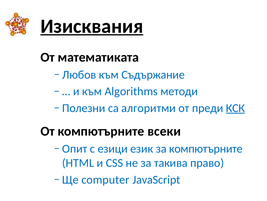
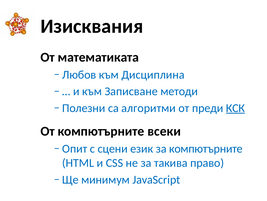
Изисквания underline: present -> none
Съдържание: Съдържание -> Дисциплина
Algorithms: Algorithms -> Записване
езици: езици -> сцени
computer: computer -> минимум
